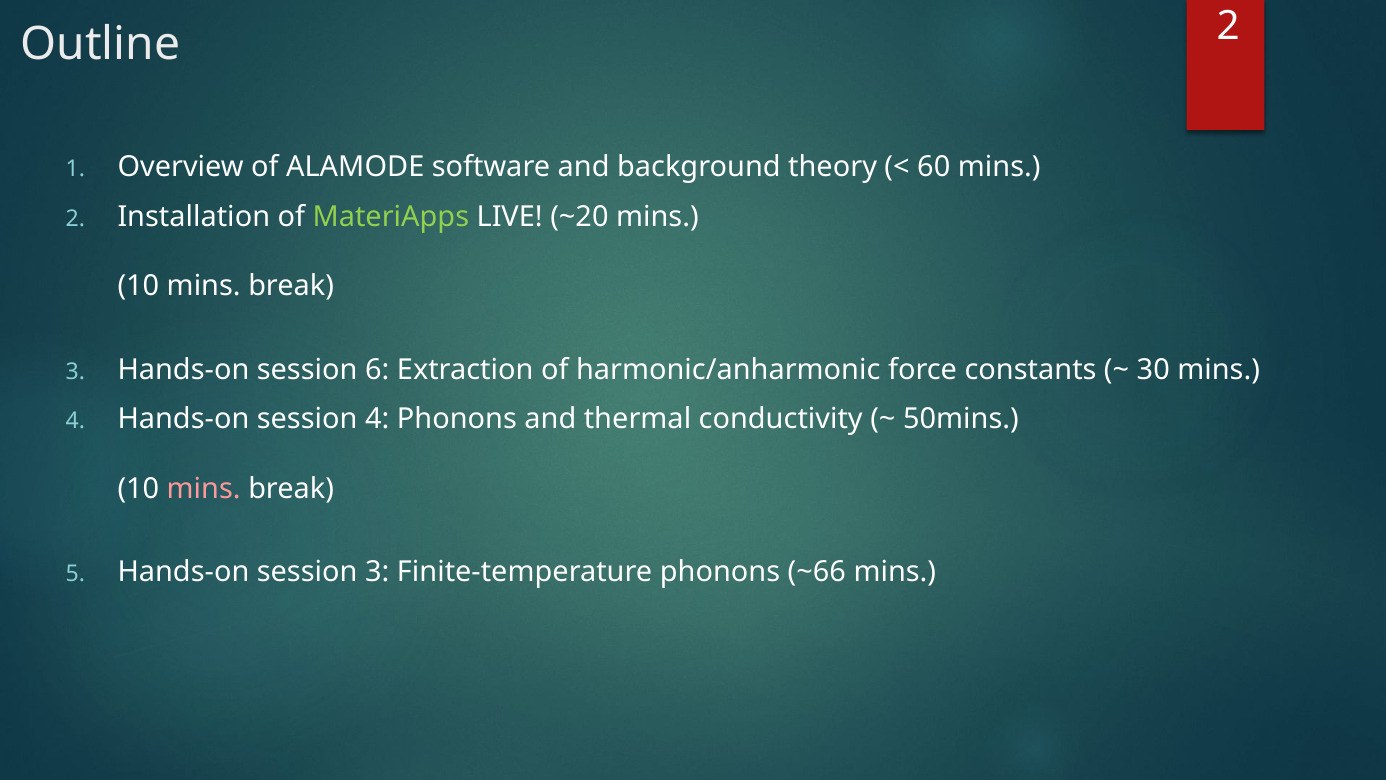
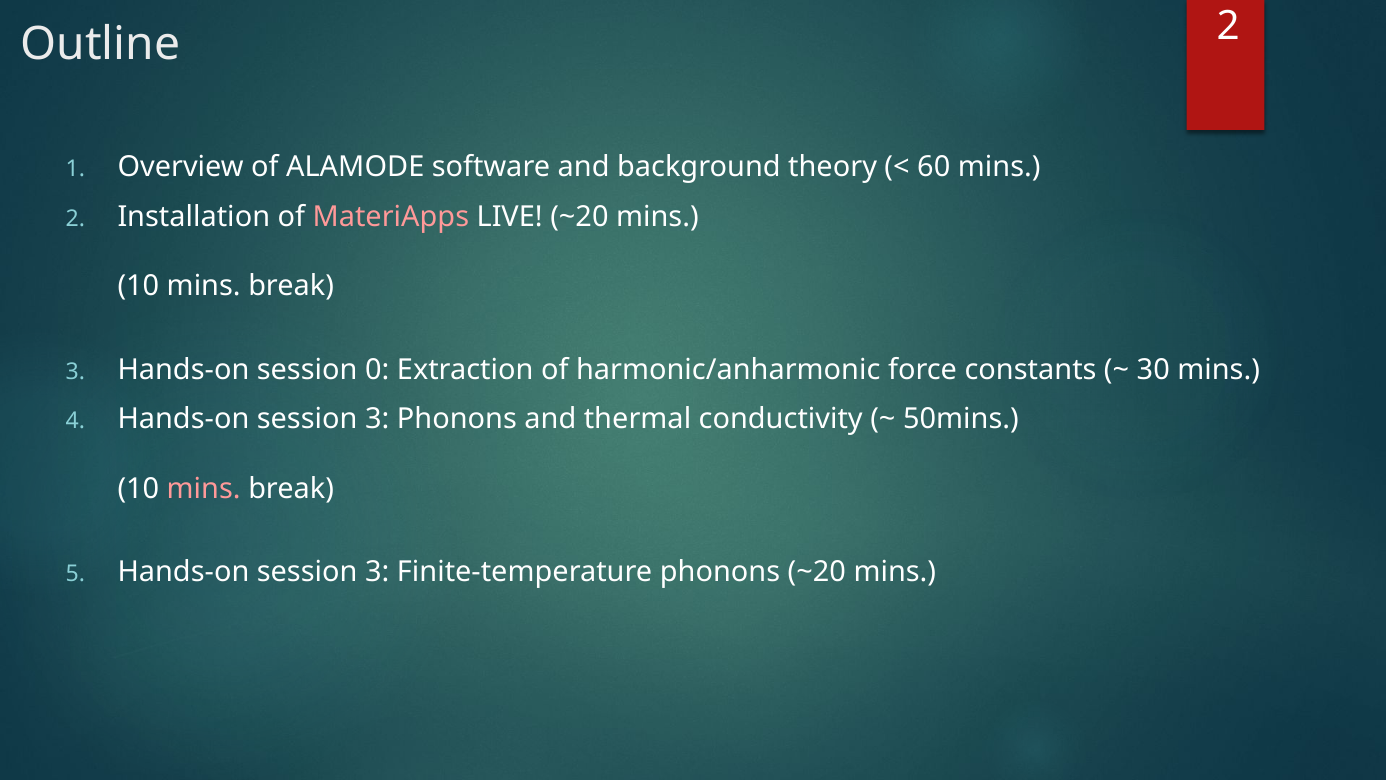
MateriApps colour: light green -> pink
6: 6 -> 0
4 at (377, 419): 4 -> 3
phonons ~66: ~66 -> ~20
